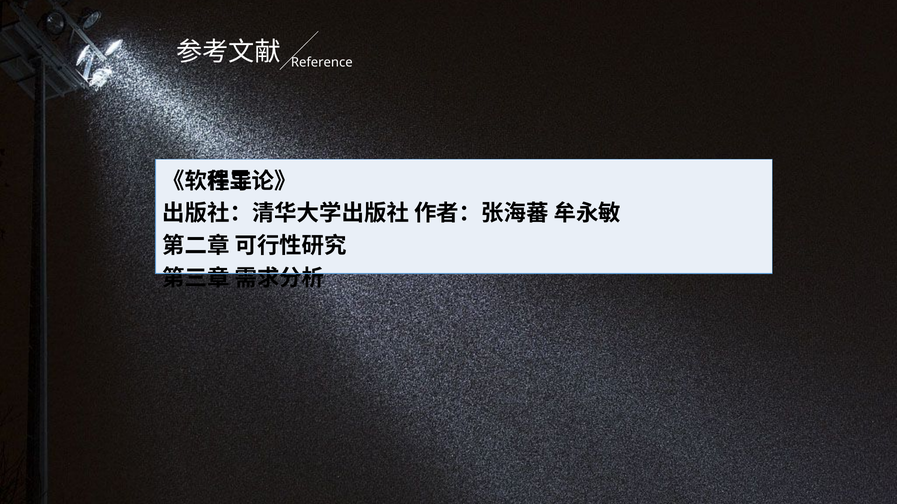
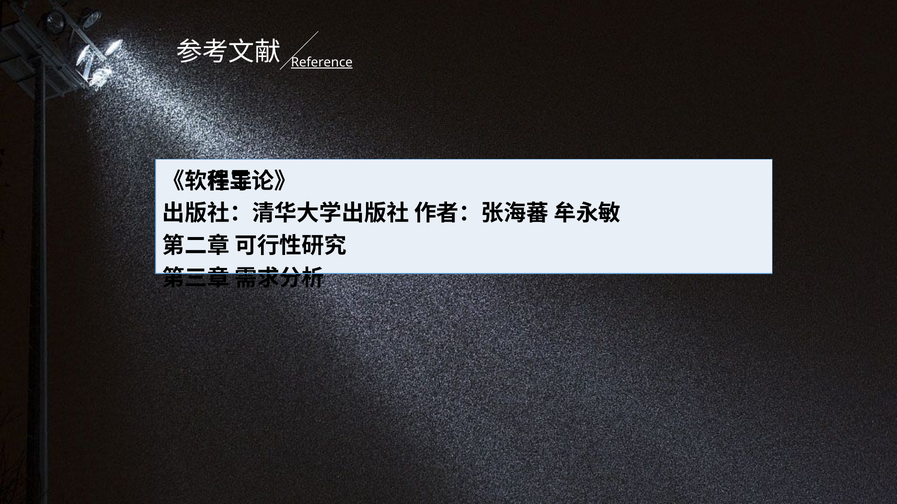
Reference underline: none -> present
